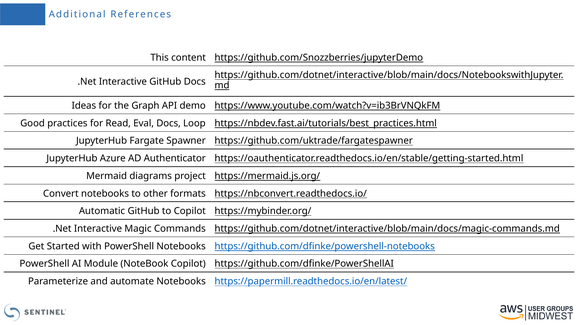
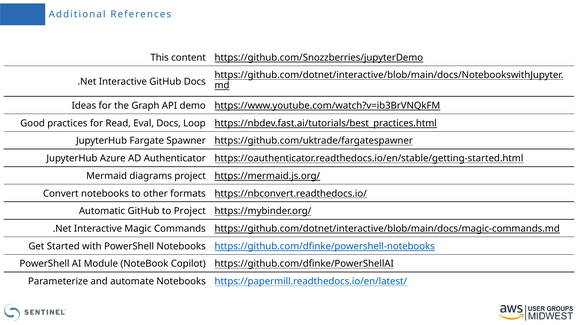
to Copilot: Copilot -> Project
